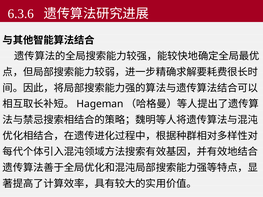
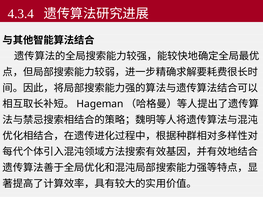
6.3.6: 6.3.6 -> 4.3.4
